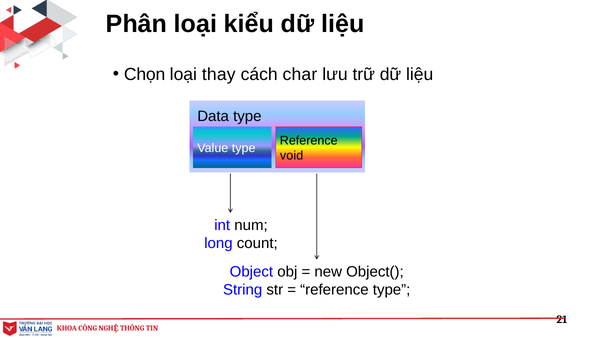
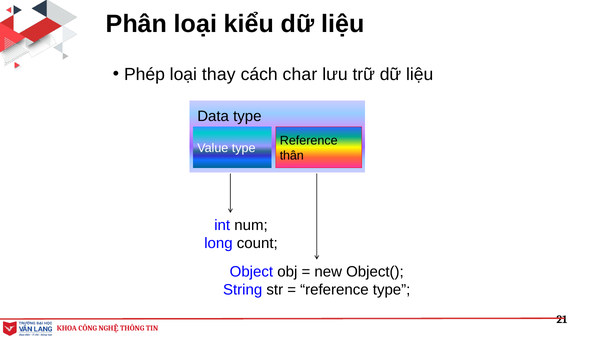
Chọn: Chọn -> Phép
void: void -> thân
